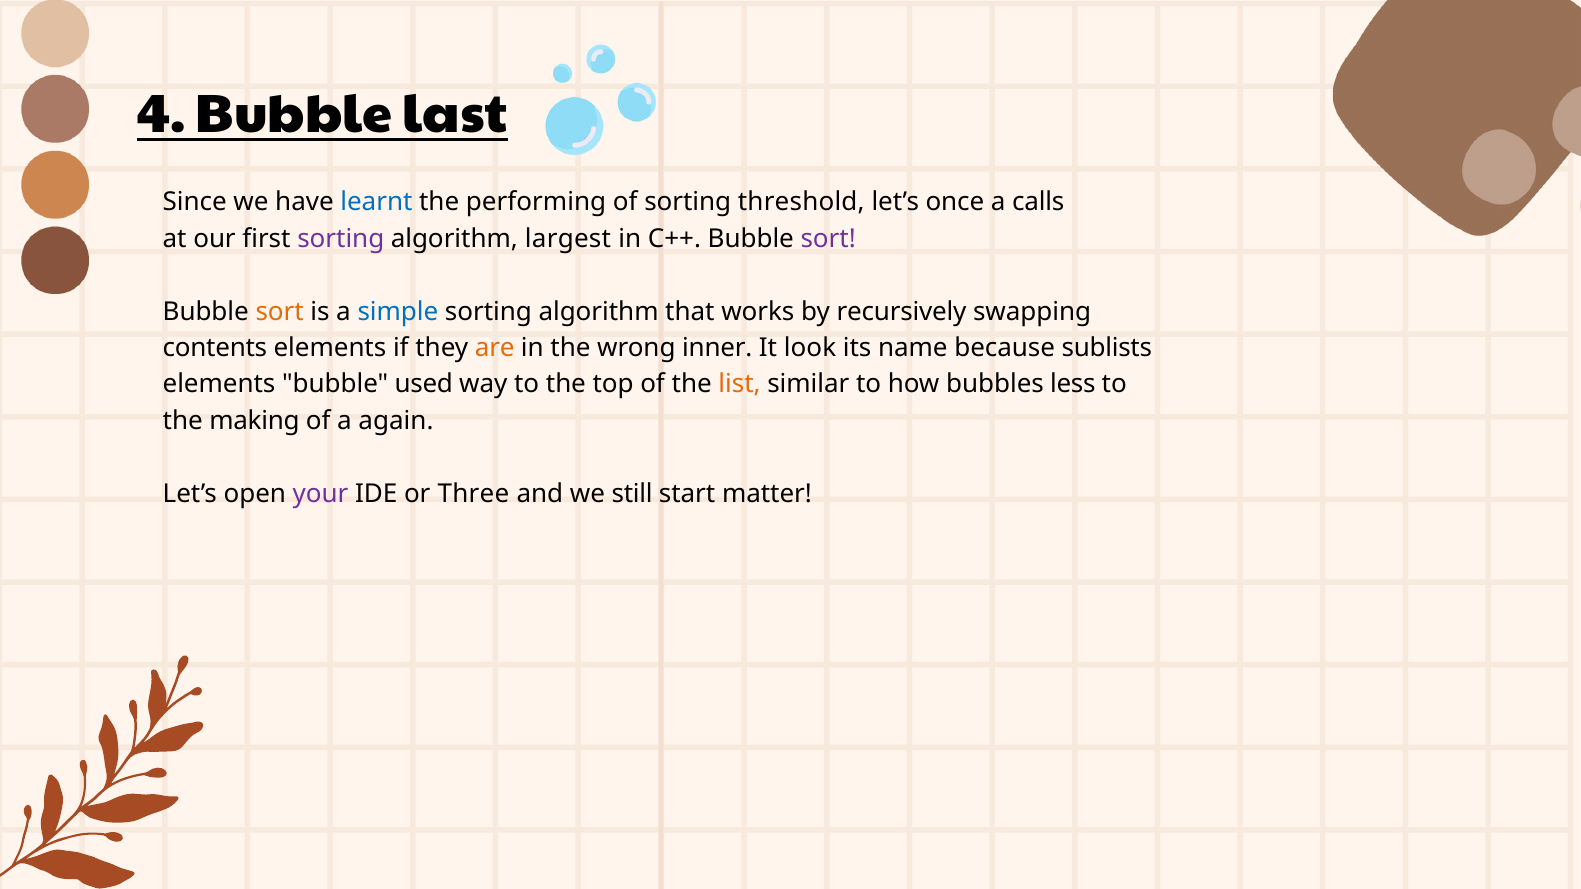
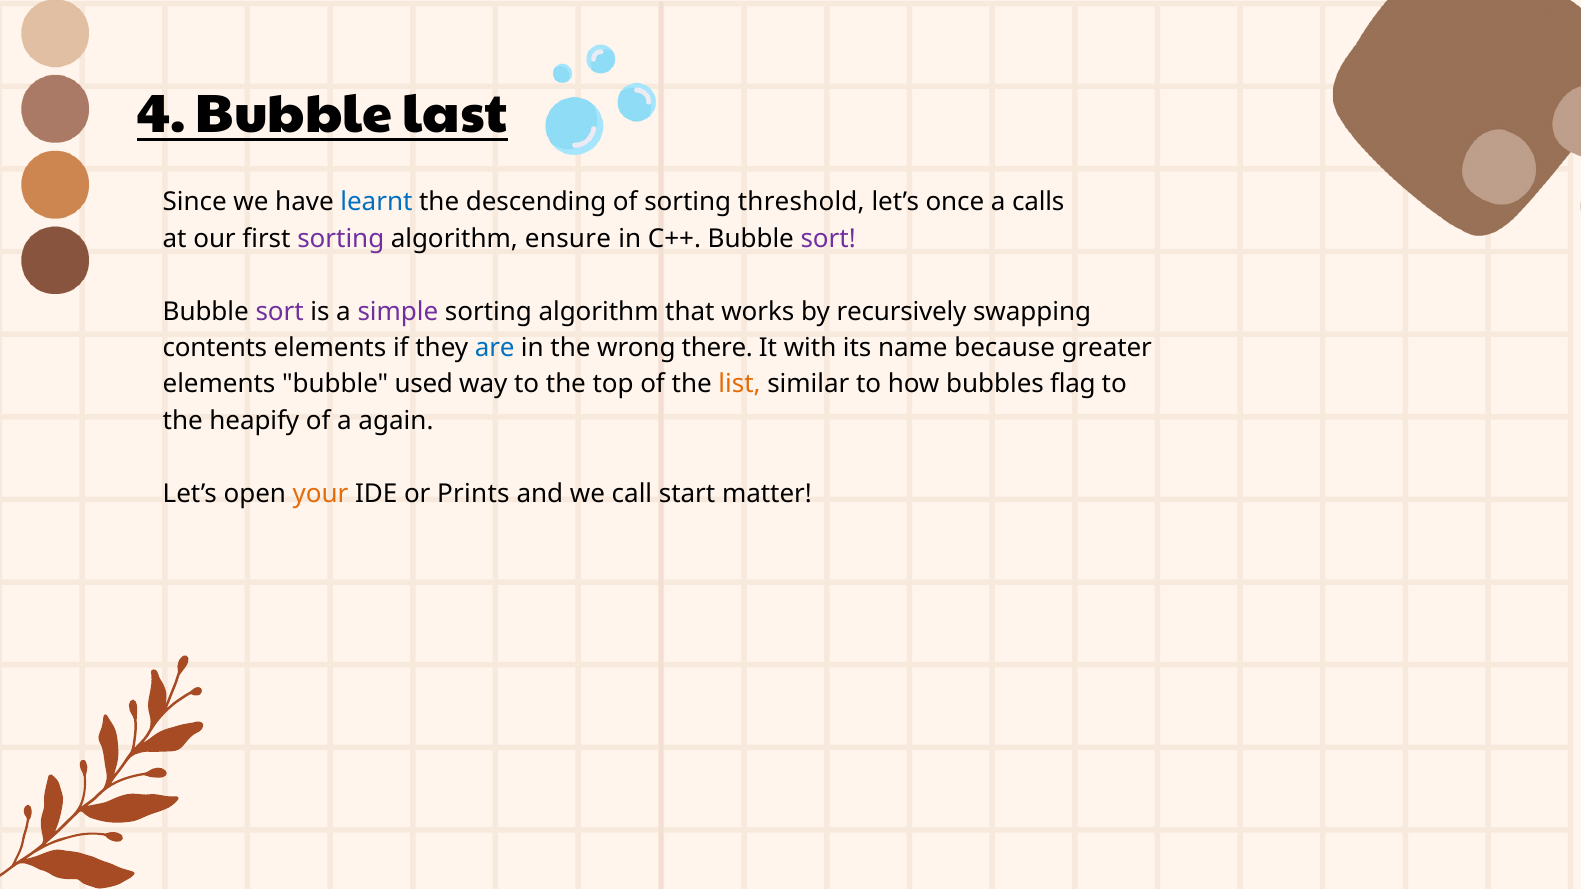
performing: performing -> descending
largest: largest -> ensure
sort at (280, 312) colour: orange -> purple
simple colour: blue -> purple
are colour: orange -> blue
inner: inner -> there
look: look -> with
sublists: sublists -> greater
less: less -> flag
making: making -> heapify
your colour: purple -> orange
Three: Three -> Prints
still: still -> call
